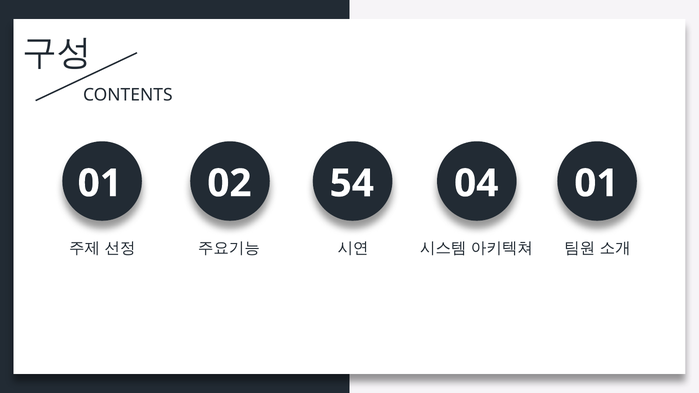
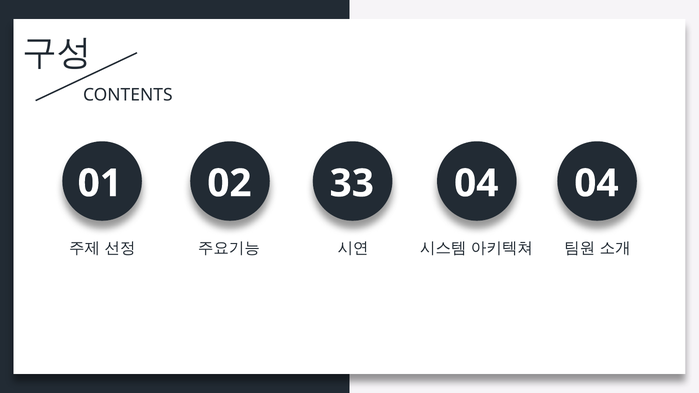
54: 54 -> 33
04 01: 01 -> 04
